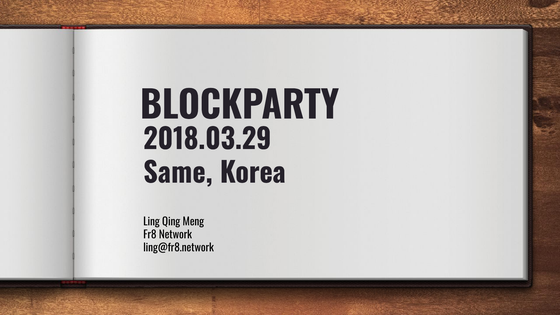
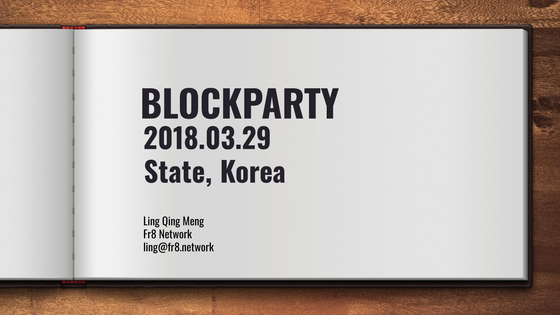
Same: Same -> State
